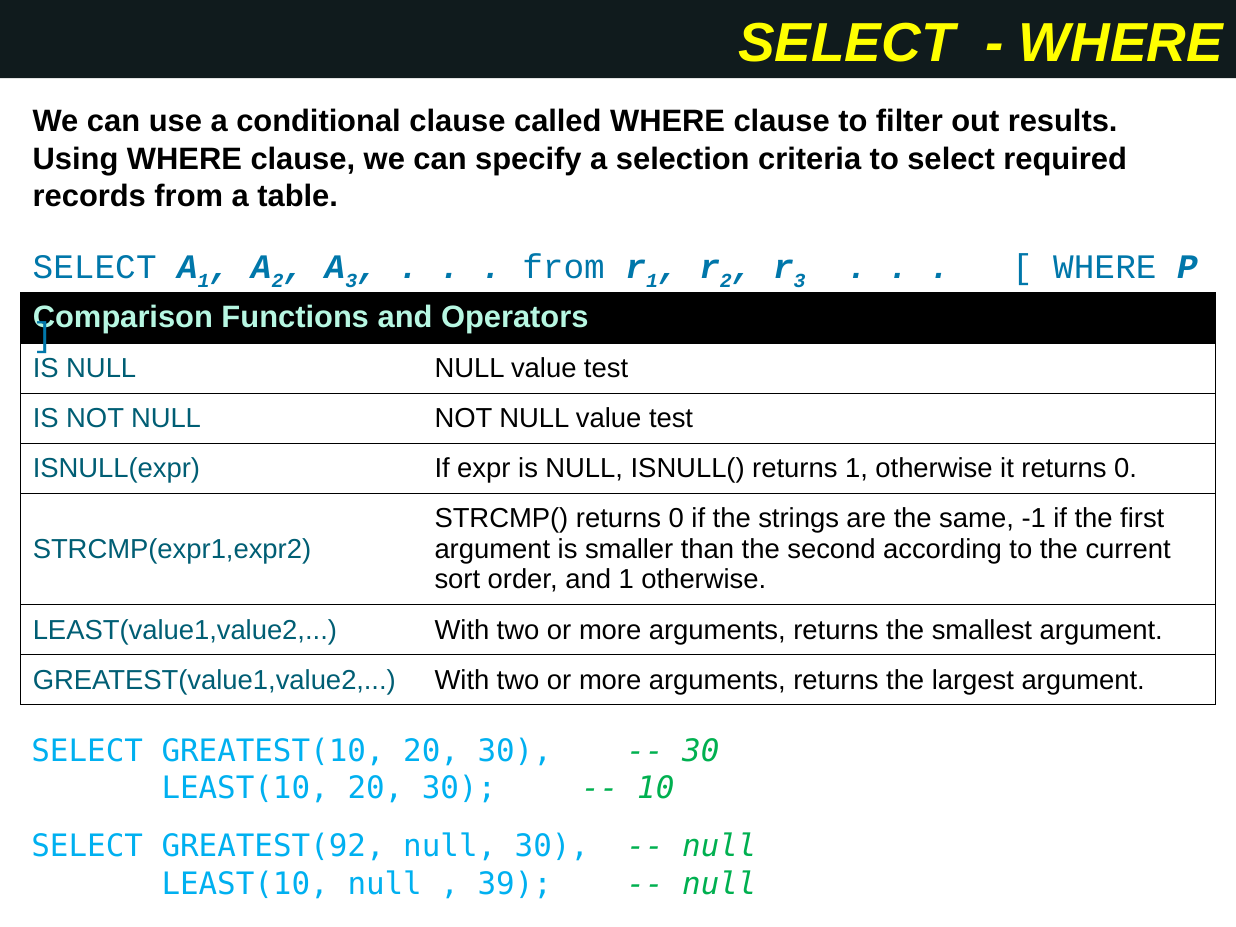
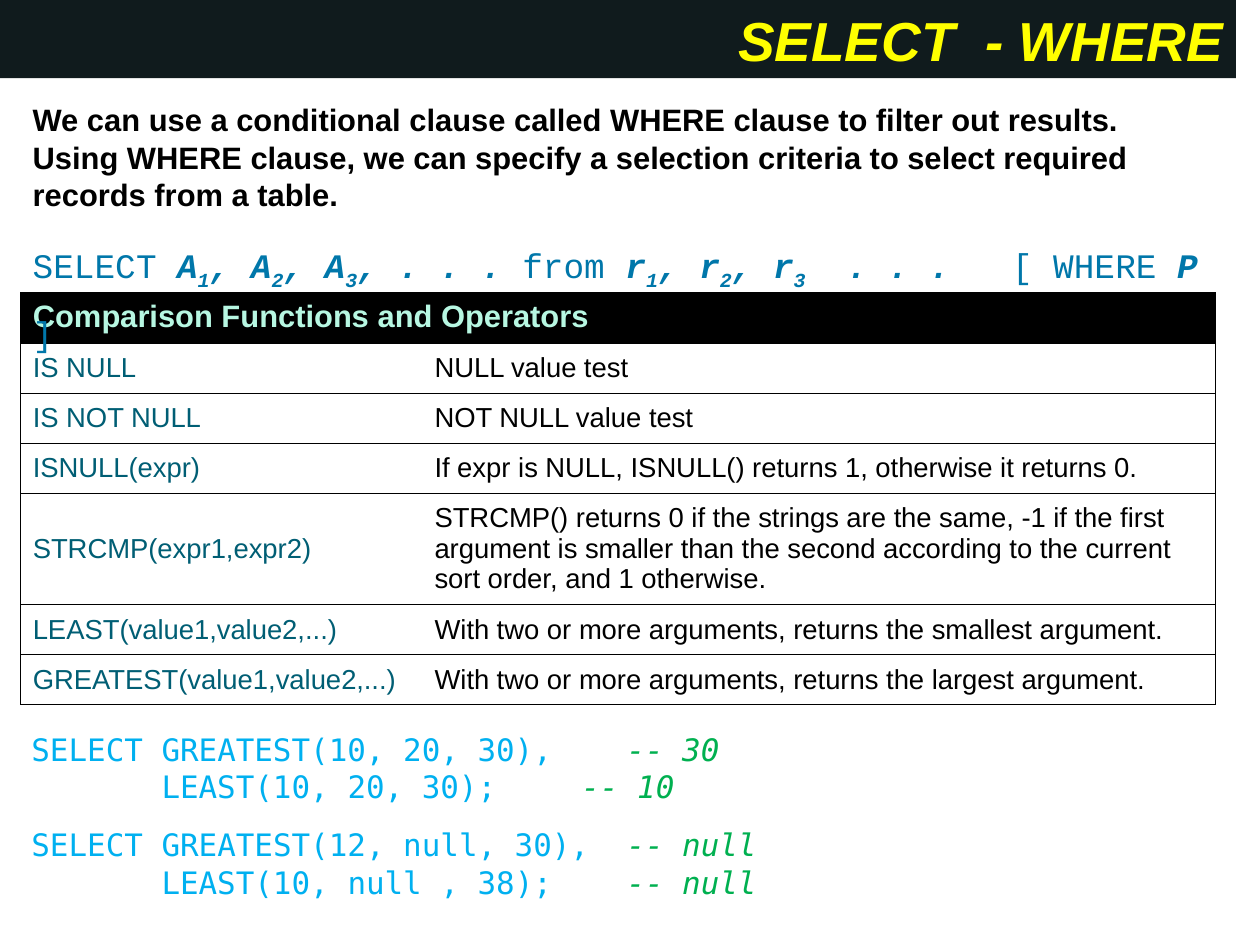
GREATEST(92: GREATEST(92 -> GREATEST(12
39: 39 -> 38
